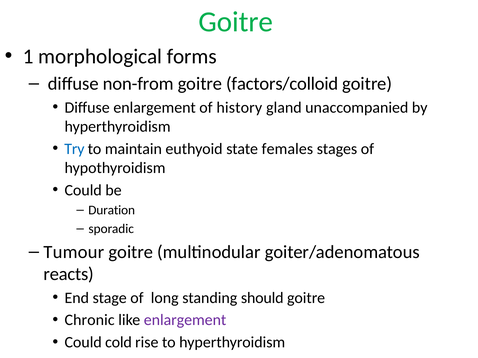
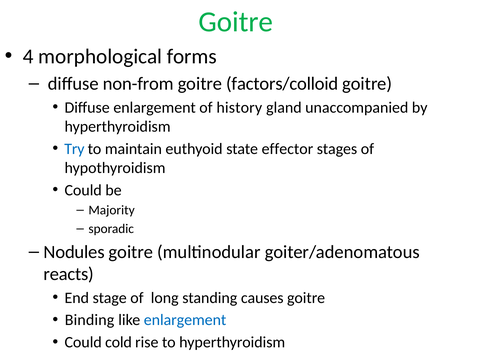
1: 1 -> 4
females: females -> effector
Duration: Duration -> Majority
Tumour: Tumour -> Nodules
should: should -> causes
Chronic: Chronic -> Binding
enlargement at (185, 321) colour: purple -> blue
